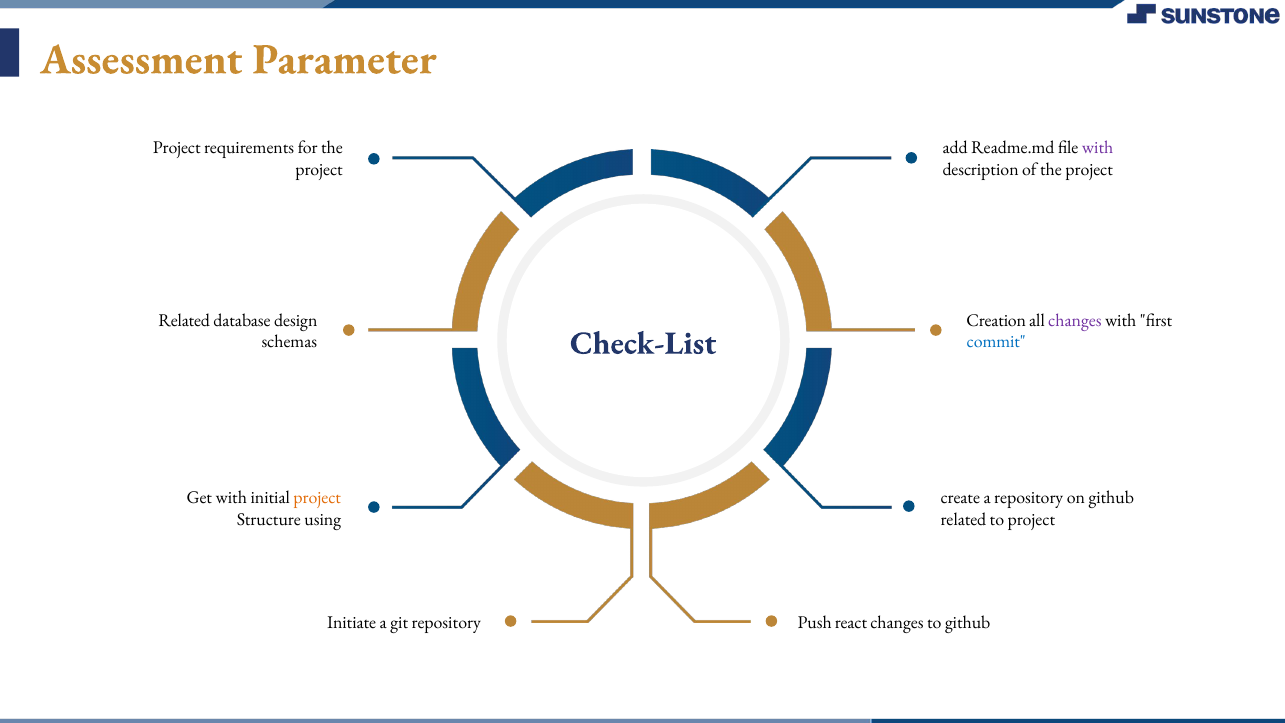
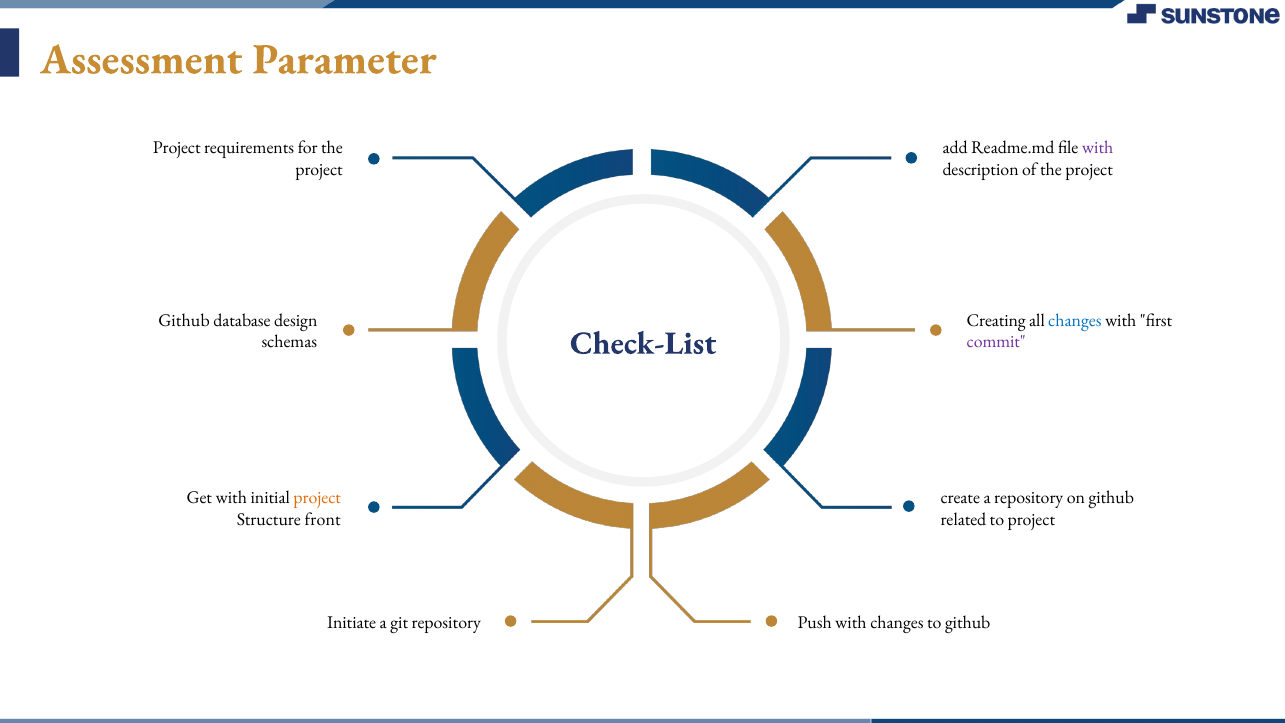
Related at (184, 321): Related -> Github
Creation: Creation -> Creating
changes at (1075, 321) colour: purple -> blue
commit colour: blue -> purple
using: using -> front
Push react: react -> with
